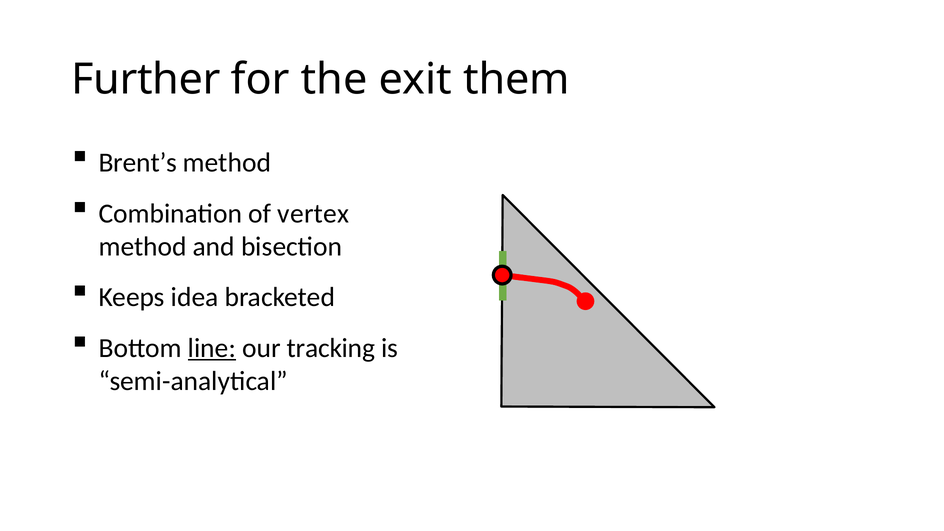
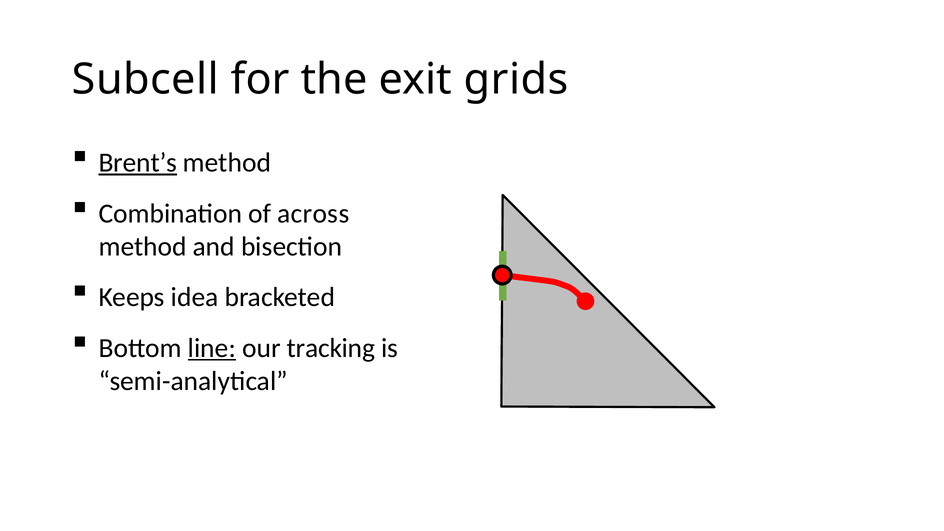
Further: Further -> Subcell
them: them -> grids
Brent’s underline: none -> present
vertex: vertex -> across
